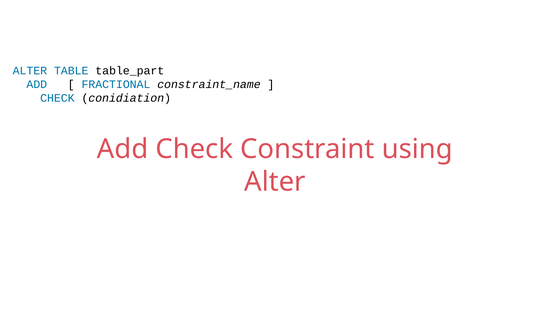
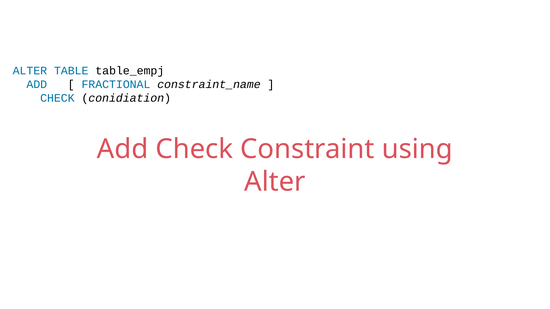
table_part: table_part -> table_empj
